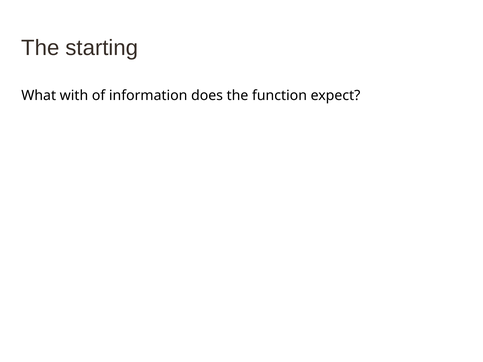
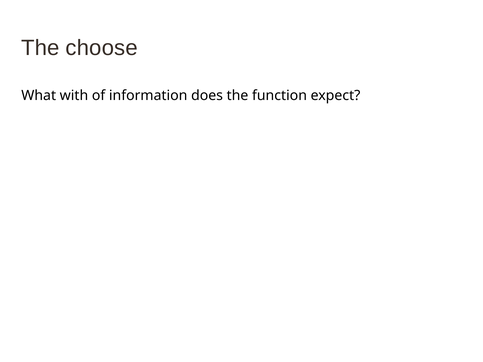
starting: starting -> choose
